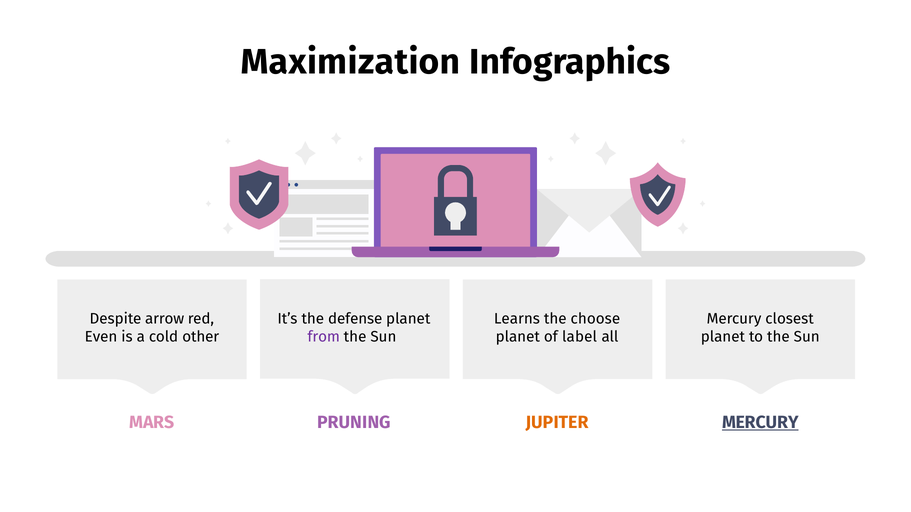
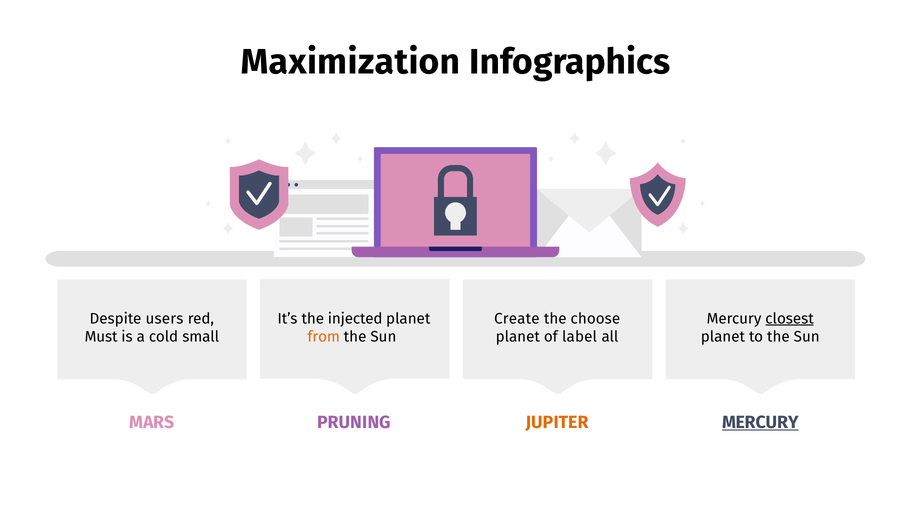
arrow: arrow -> users
defense: defense -> injected
Learns: Learns -> Create
closest underline: none -> present
Even: Even -> Must
other: other -> small
from colour: purple -> orange
